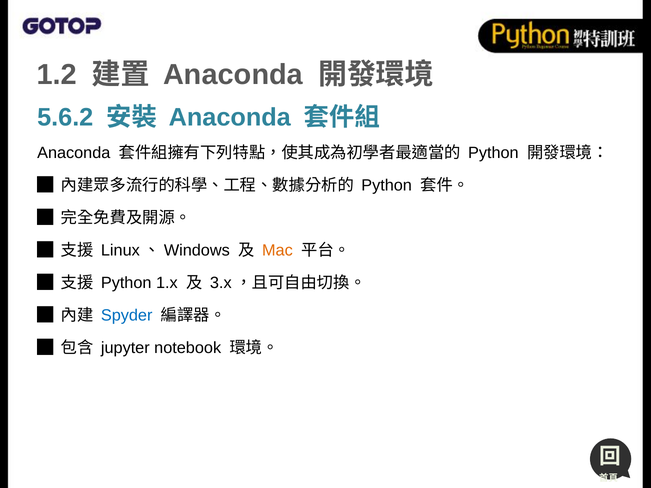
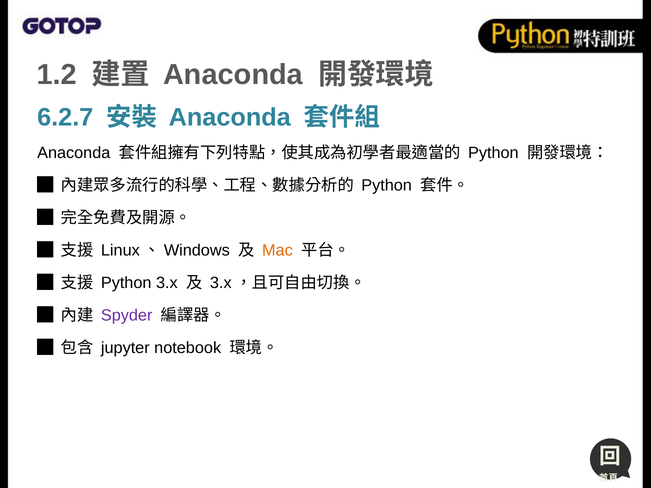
5.6.2: 5.6.2 -> 6.2.7
1.x: 1.x -> 3.x
Spyder colour: blue -> purple
